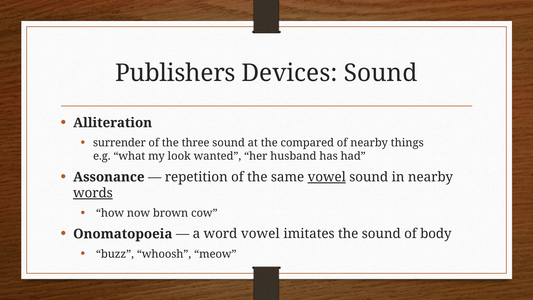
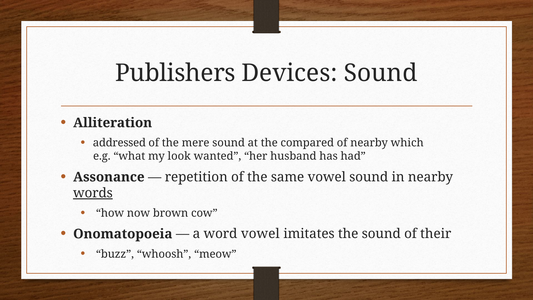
surrender: surrender -> addressed
three: three -> mere
things: things -> which
vowel at (327, 177) underline: present -> none
body: body -> their
